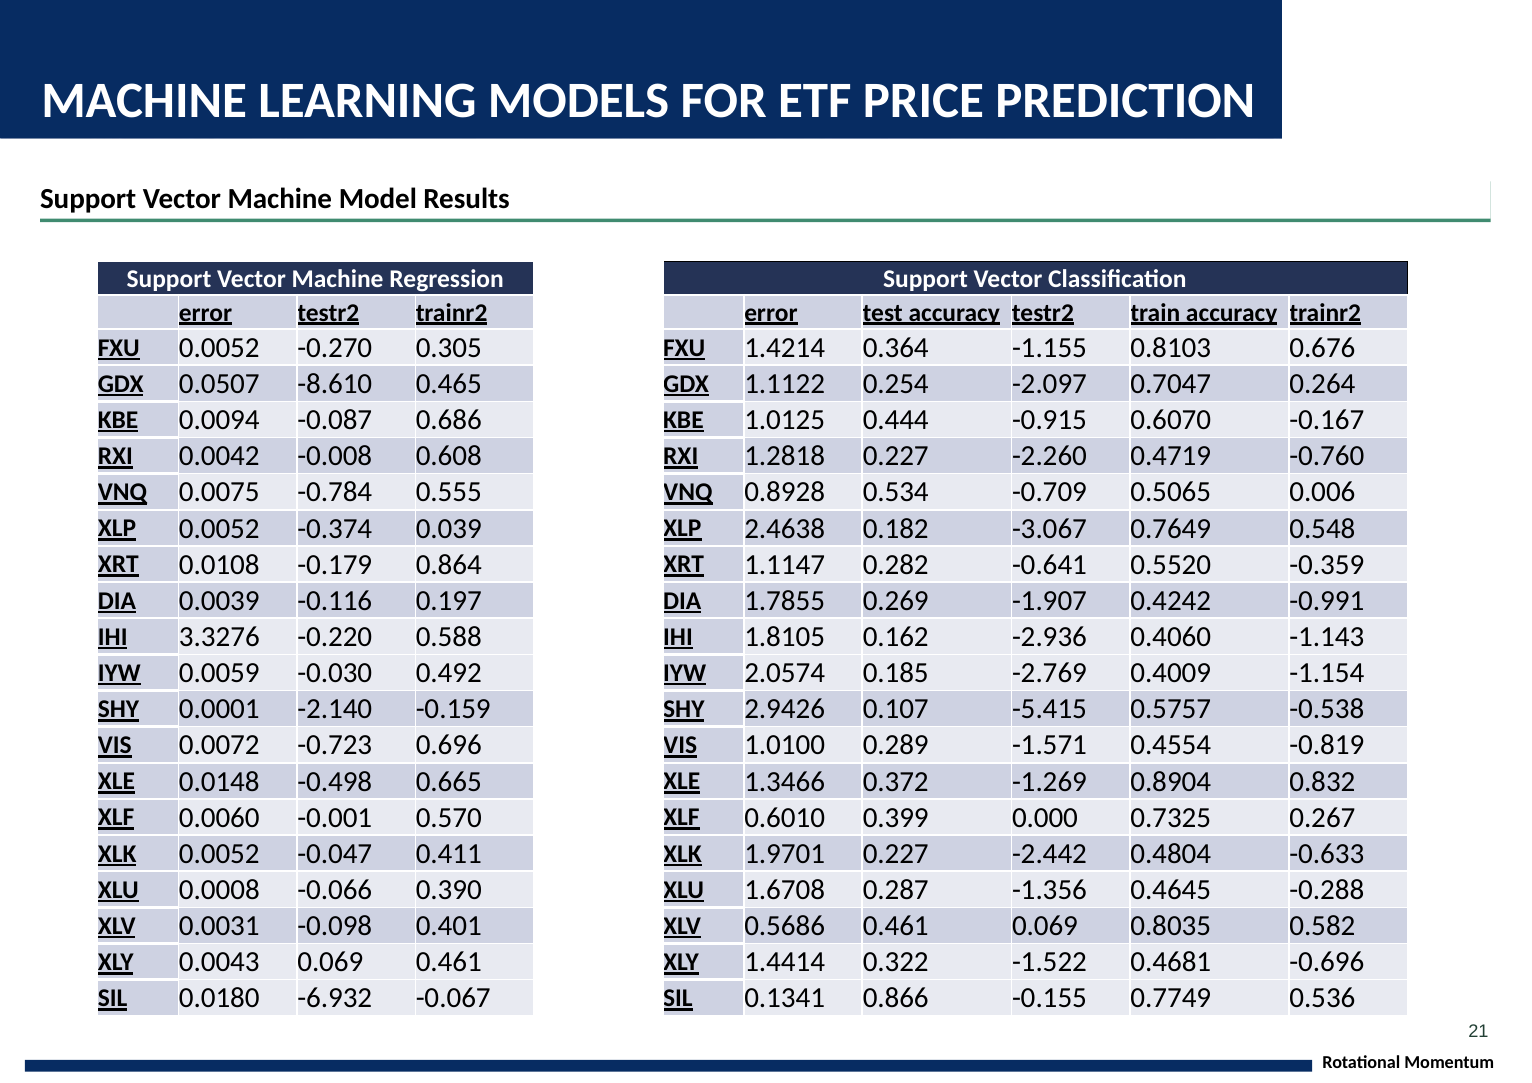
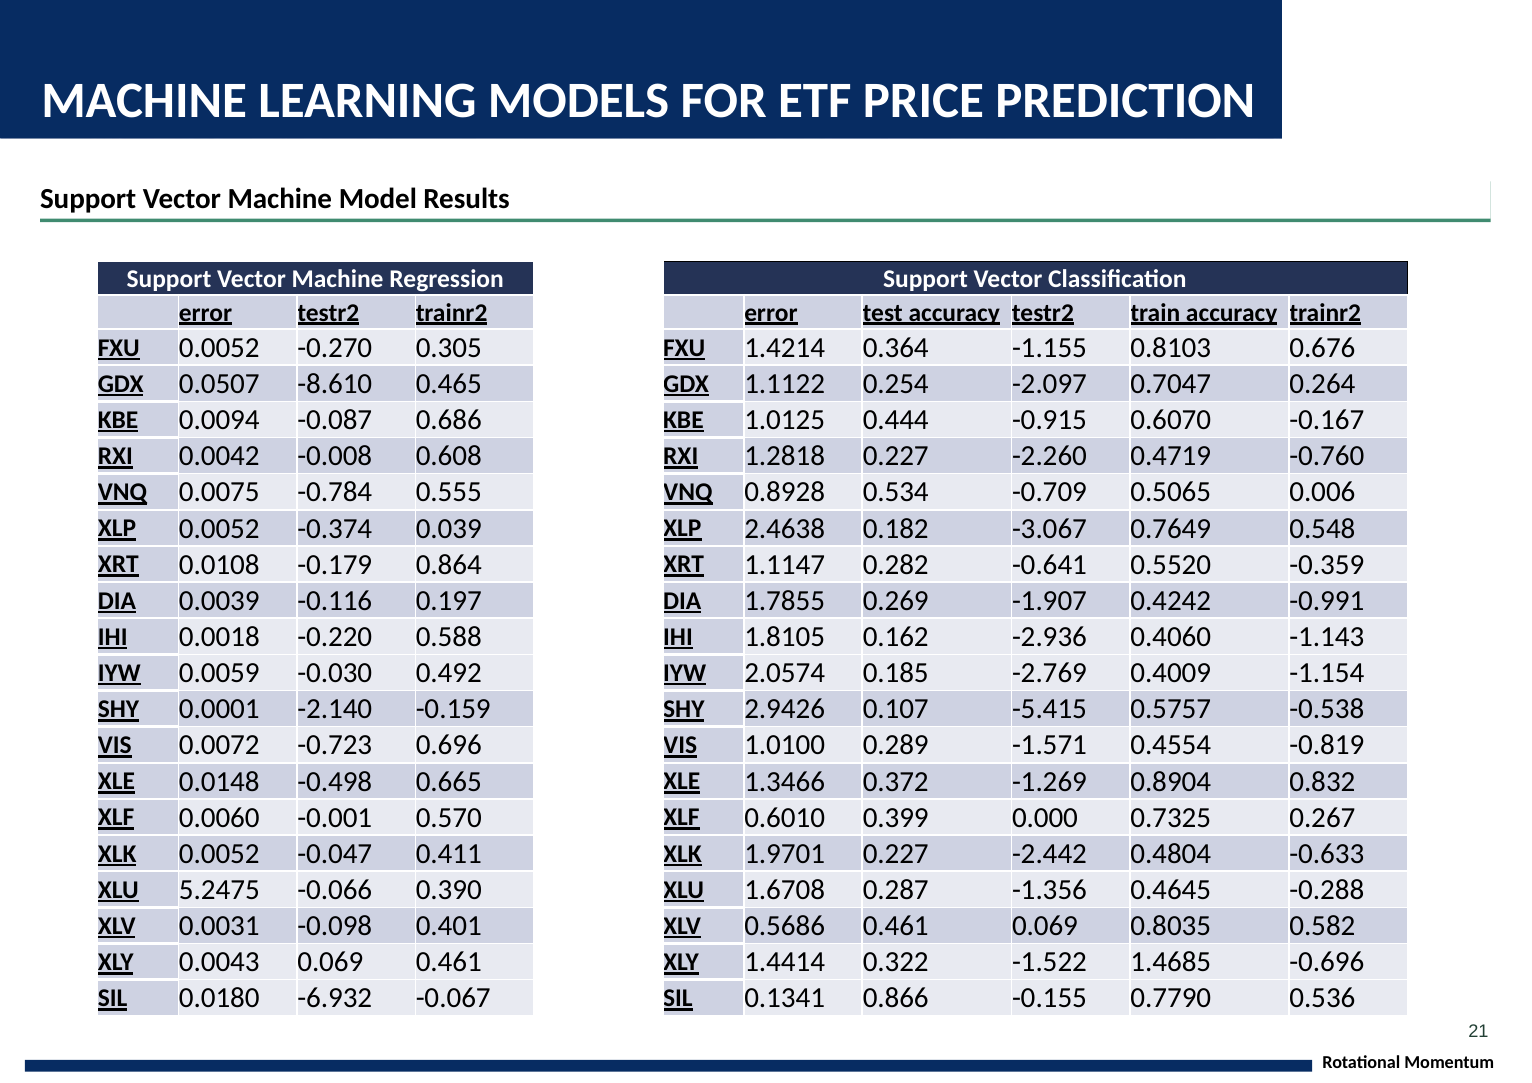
3.3276: 3.3276 -> 0.0018
0.0008: 0.0008 -> 5.2475
0.4681: 0.4681 -> 1.4685
0.7749: 0.7749 -> 0.7790
